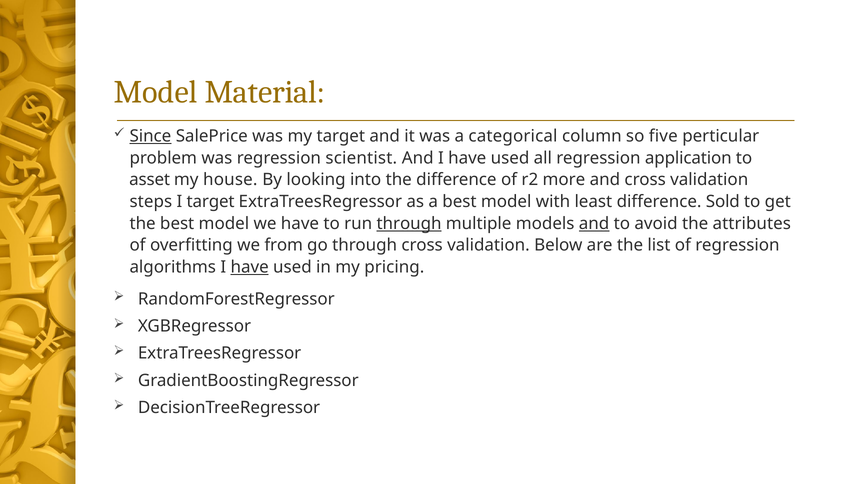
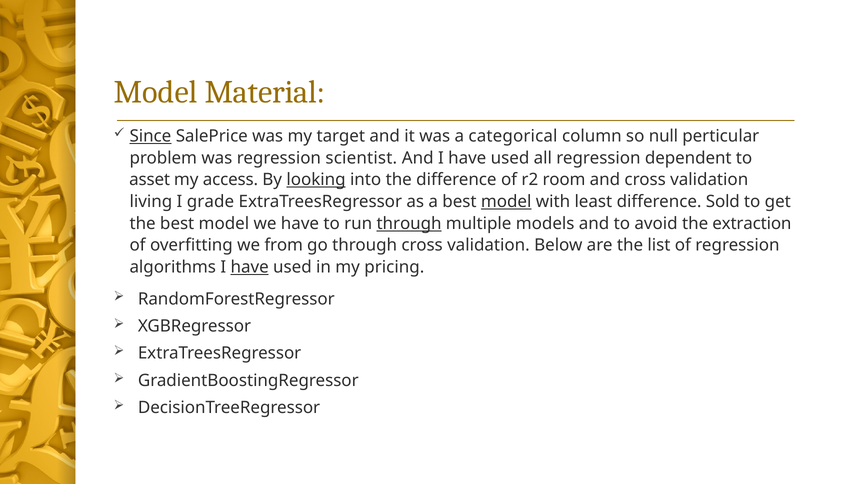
five: five -> null
application: application -> dependent
house: house -> access
looking underline: none -> present
more: more -> room
steps: steps -> living
I target: target -> grade
model at (506, 201) underline: none -> present
and at (594, 223) underline: present -> none
attributes: attributes -> extraction
